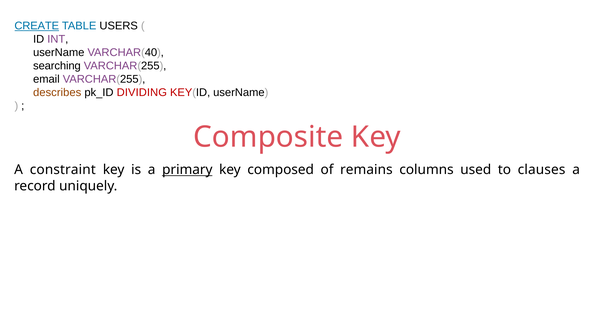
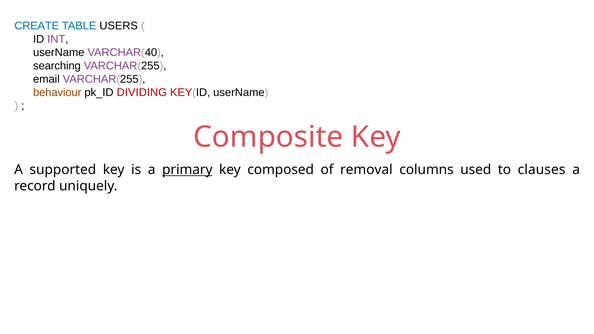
CREATE underline: present -> none
describes: describes -> behaviour
constraint: constraint -> supported
remains: remains -> removal
